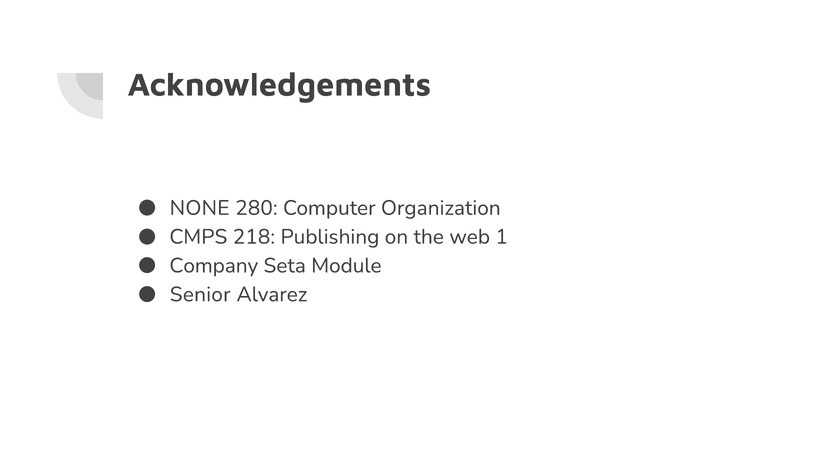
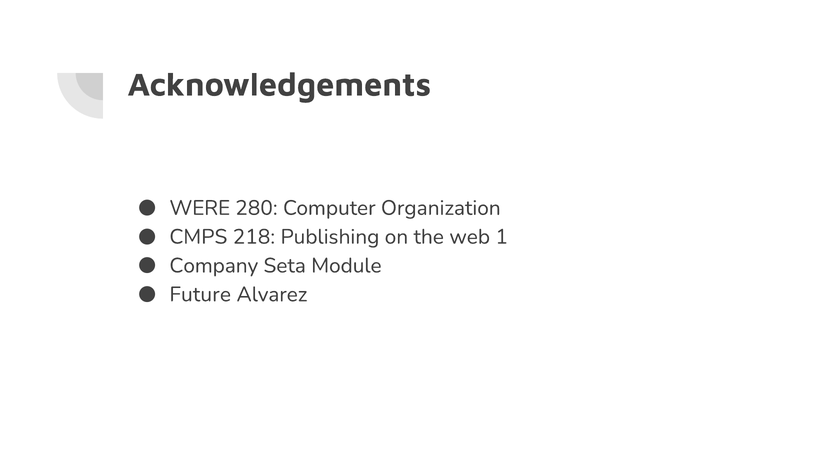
NONE: NONE -> WERE
Senior: Senior -> Future
